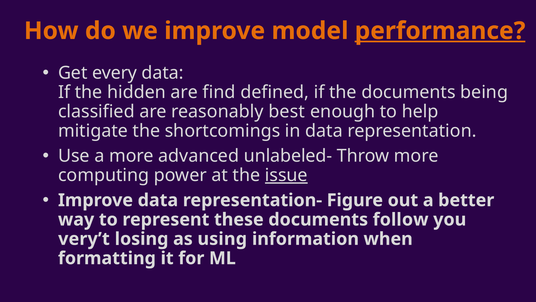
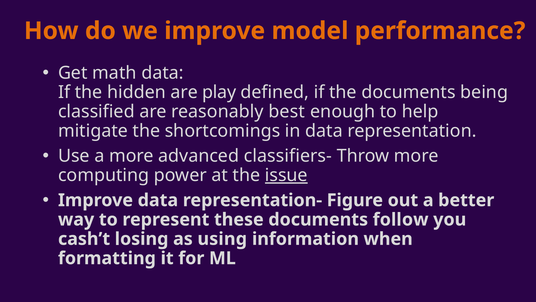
performance underline: present -> none
every: every -> math
find: find -> play
unlabeled-: unlabeled- -> classifiers-
very’t: very’t -> cash’t
